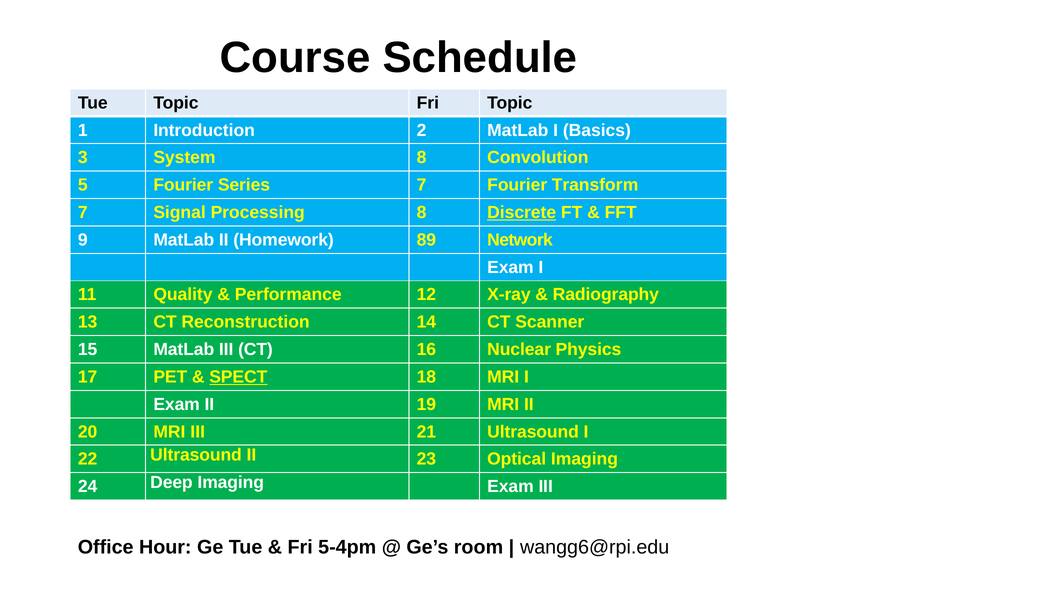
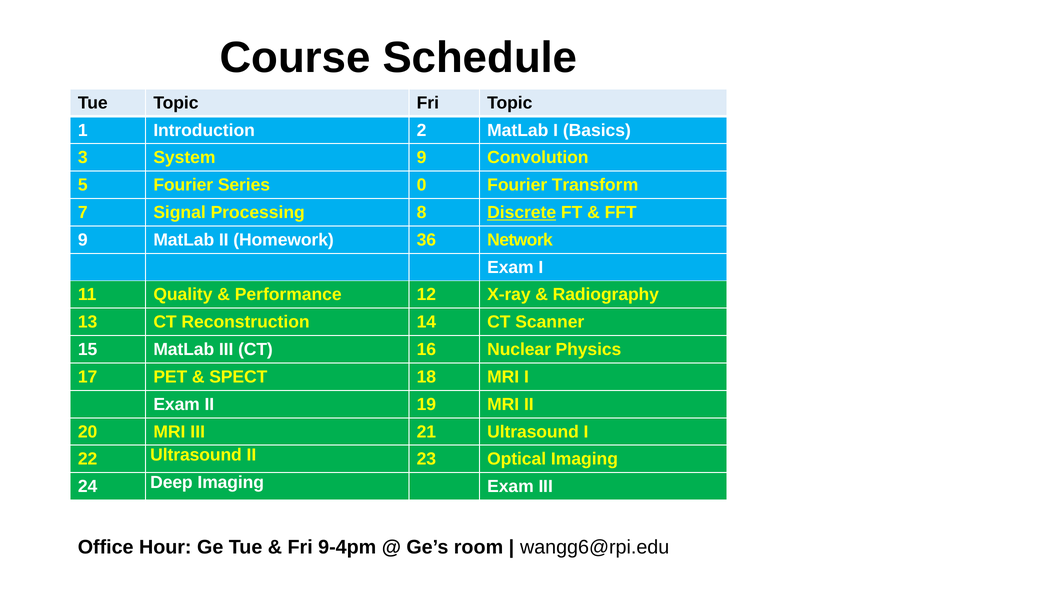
System 8: 8 -> 9
Series 7: 7 -> 0
89: 89 -> 36
SPECT underline: present -> none
5-4pm: 5-4pm -> 9-4pm
